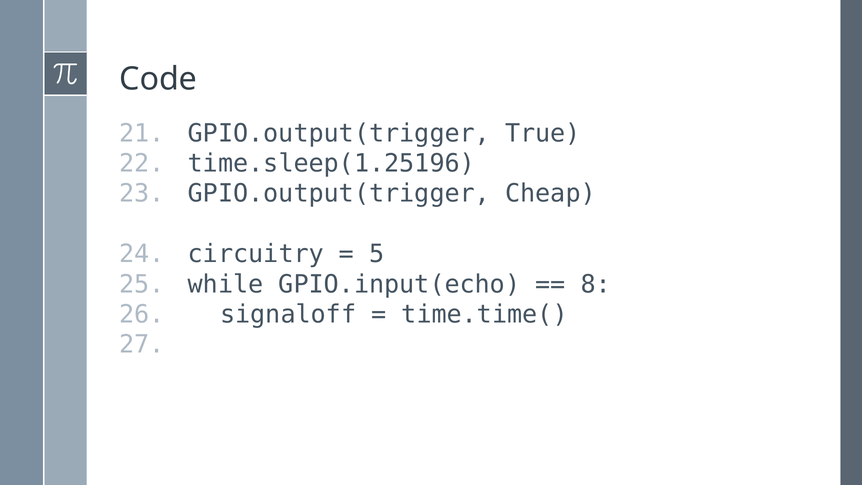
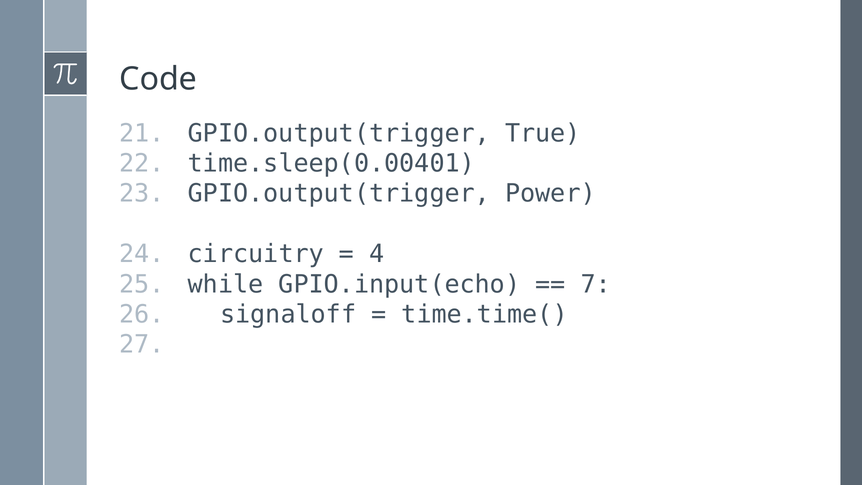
time.sleep(1.25196: time.sleep(1.25196 -> time.sleep(0.00401
Cheap: Cheap -> Power
5: 5 -> 4
8: 8 -> 7
